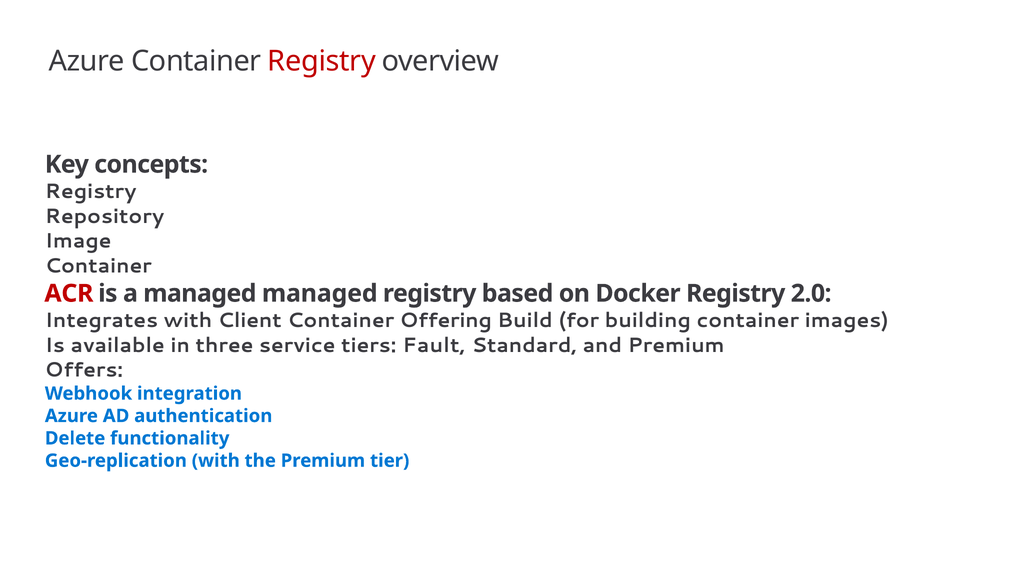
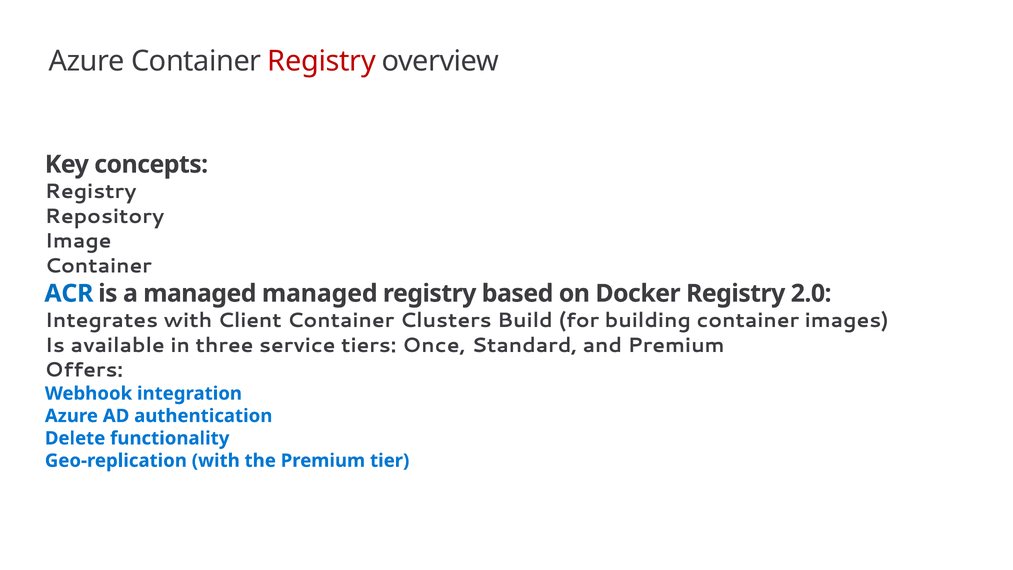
ACR colour: red -> blue
Offering: Offering -> Clusters
Fault: Fault -> Once
